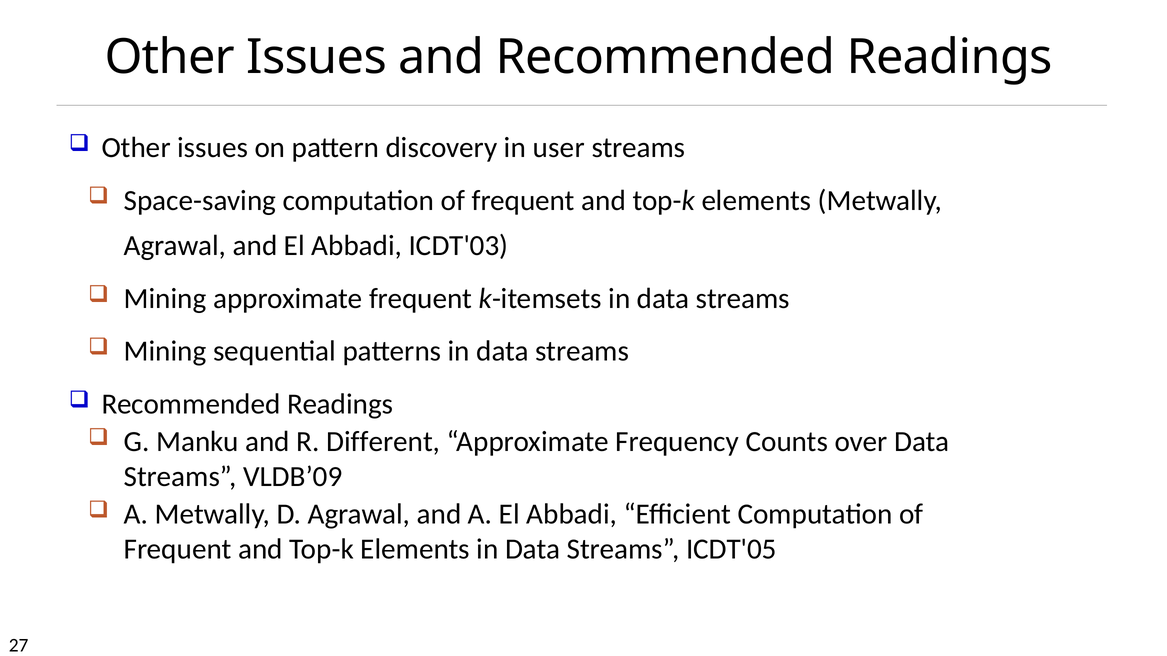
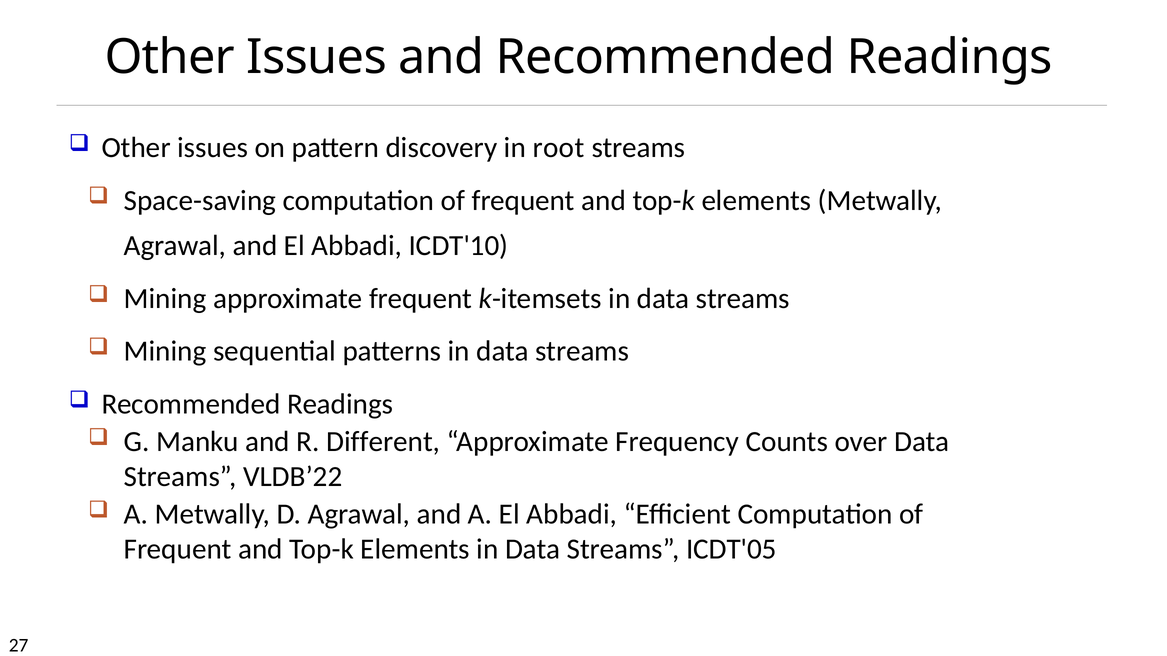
user: user -> root
ICDT'03: ICDT'03 -> ICDT'10
VLDB’09: VLDB’09 -> VLDB’22
